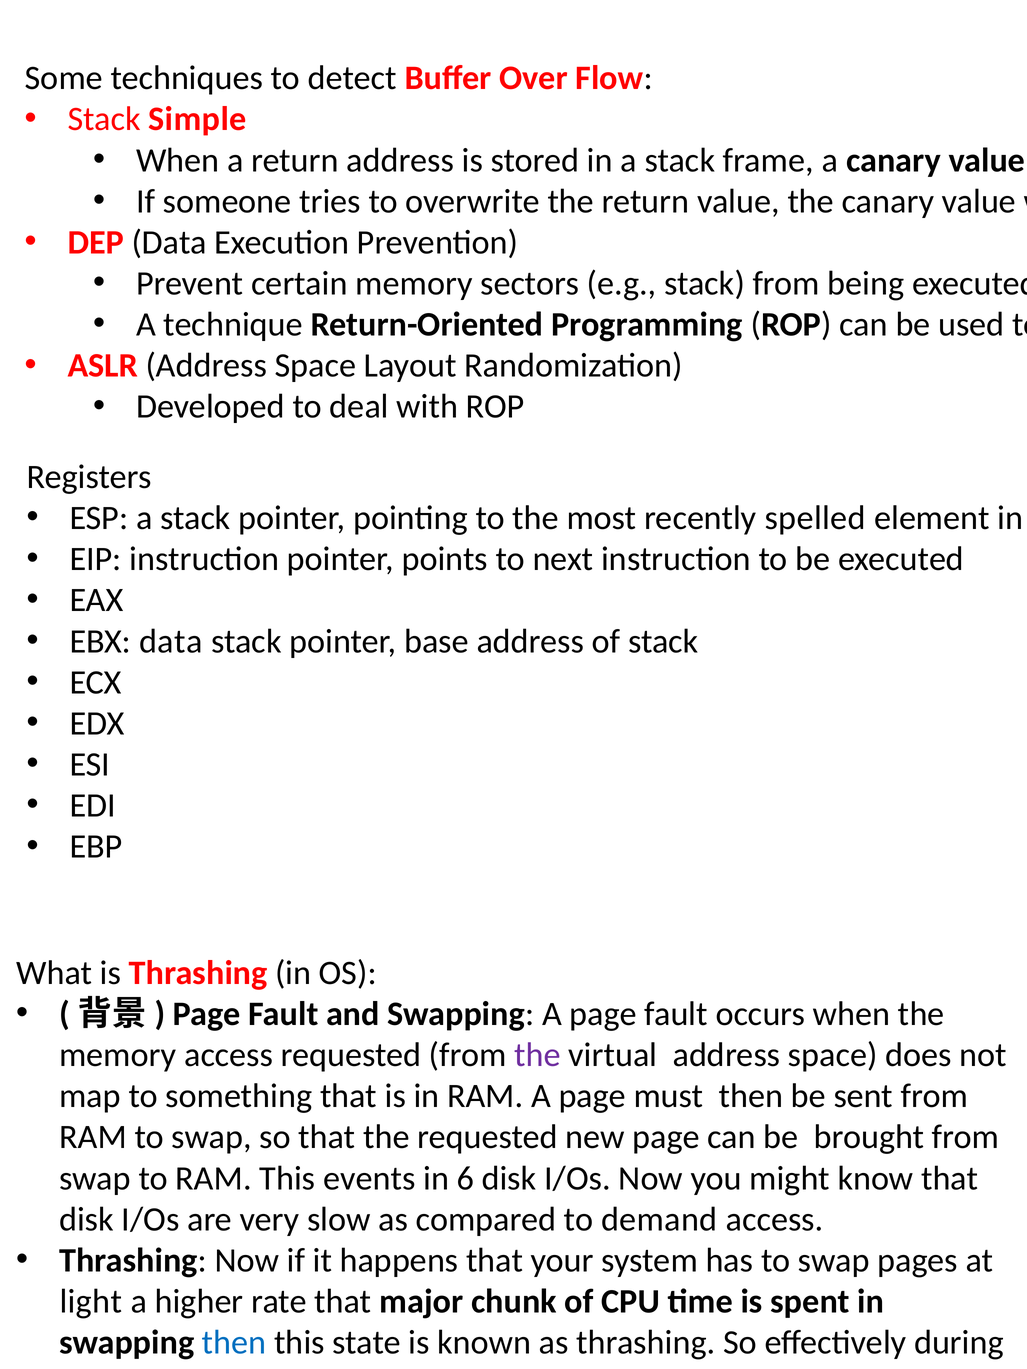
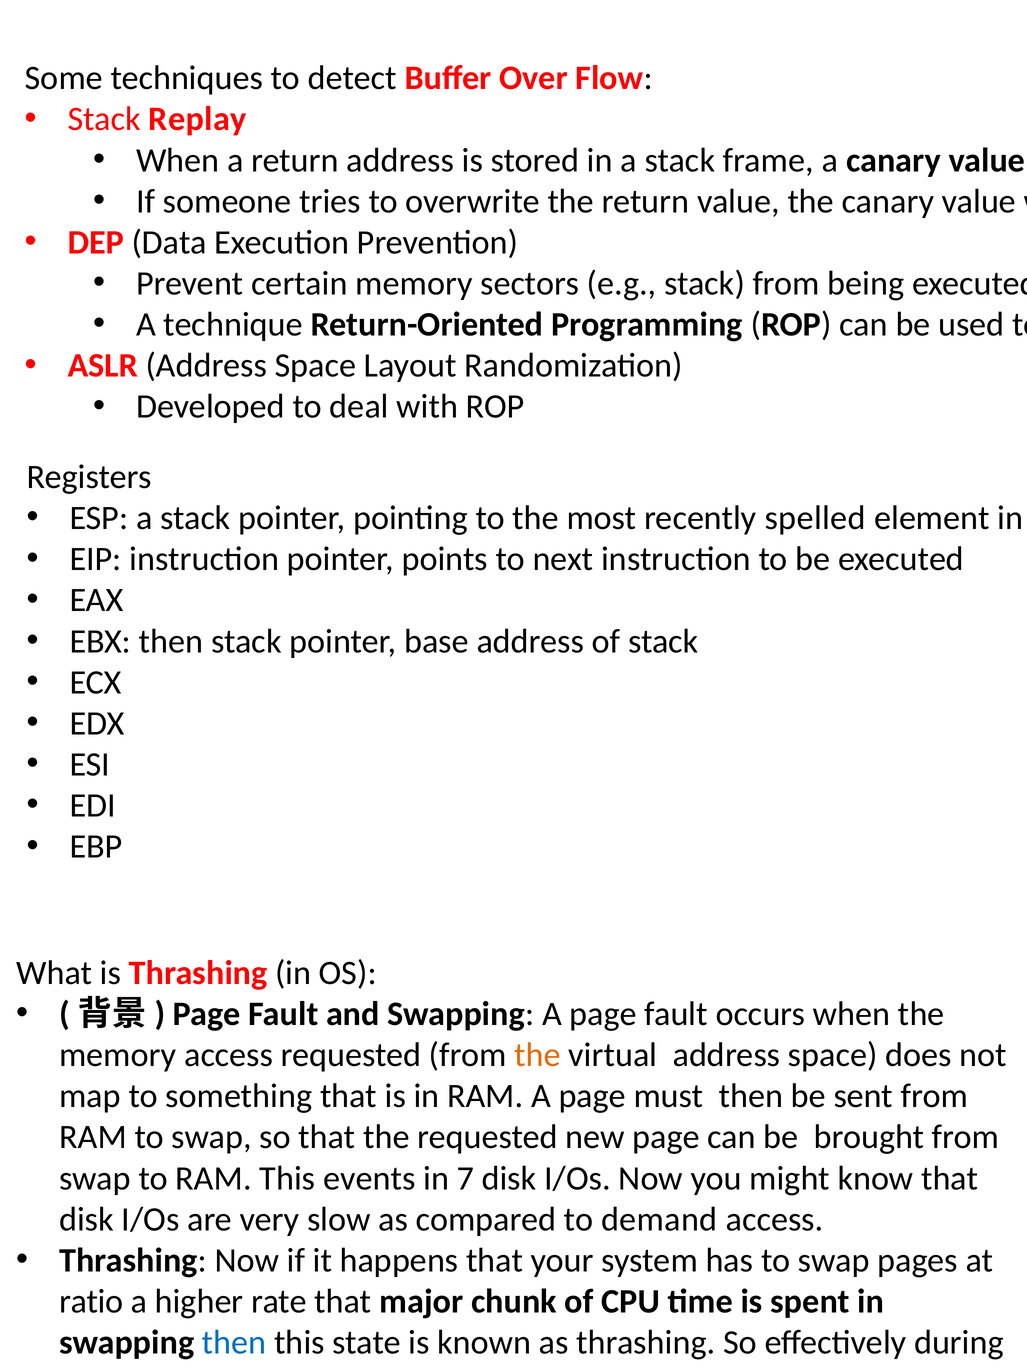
Simple: Simple -> Replay
EBX data: data -> then
the at (537, 1055) colour: purple -> orange
6: 6 -> 7
light: light -> ratio
